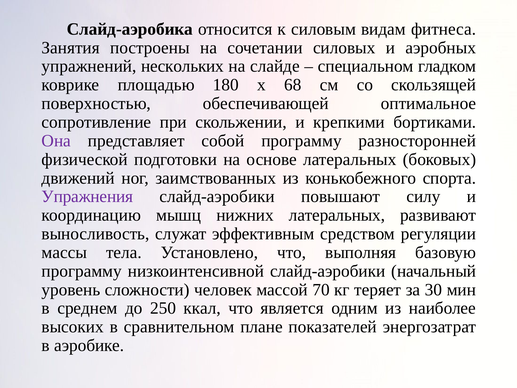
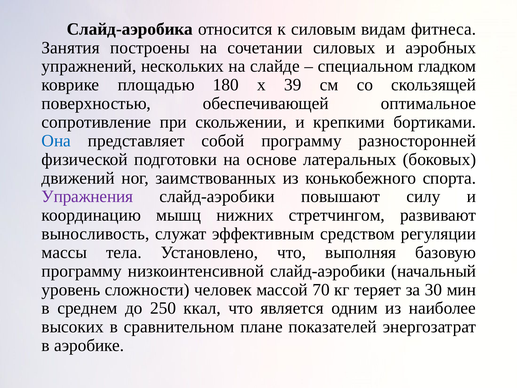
68: 68 -> 39
Она colour: purple -> blue
нижних латеральных: латеральных -> стретчингом
